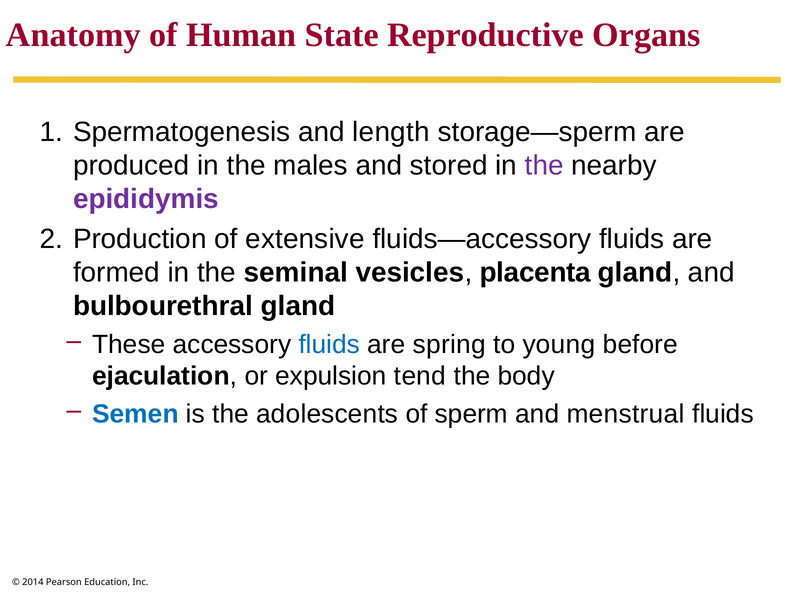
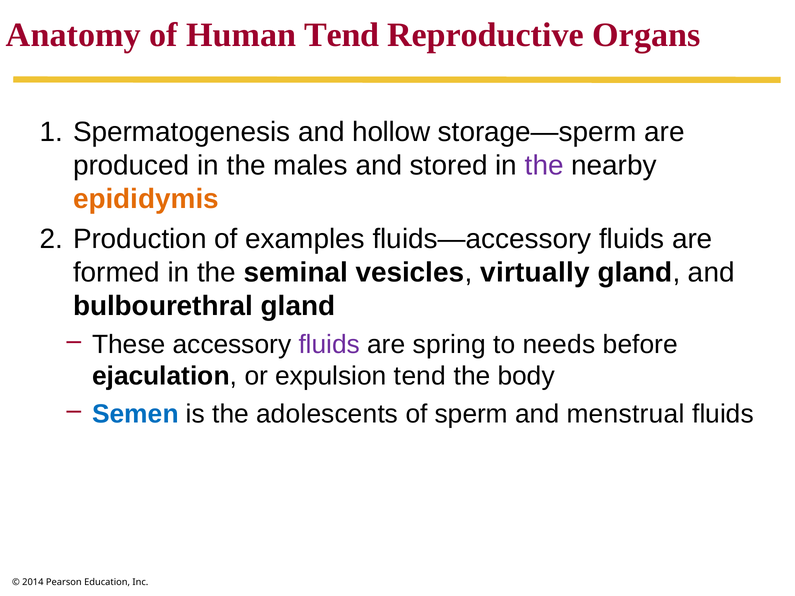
Human State: State -> Tend
length: length -> hollow
epididymis colour: purple -> orange
extensive: extensive -> examples
placenta: placenta -> virtually
fluids at (329, 345) colour: blue -> purple
young: young -> needs
